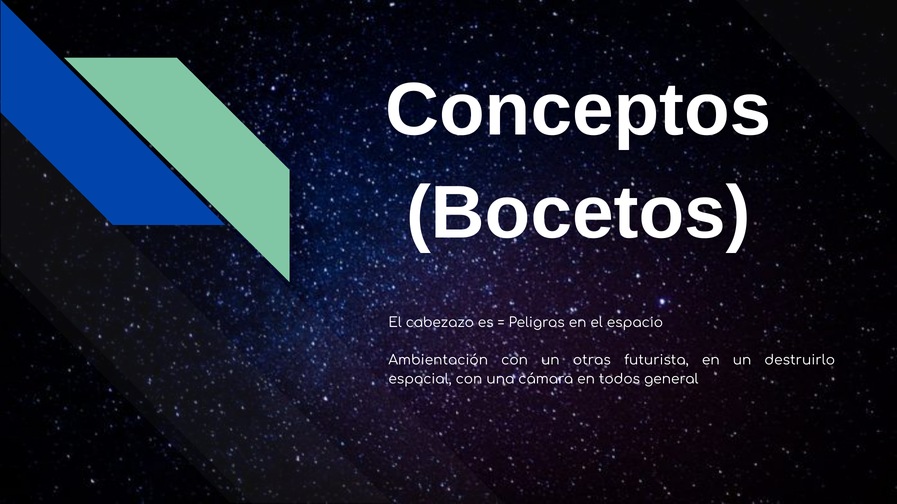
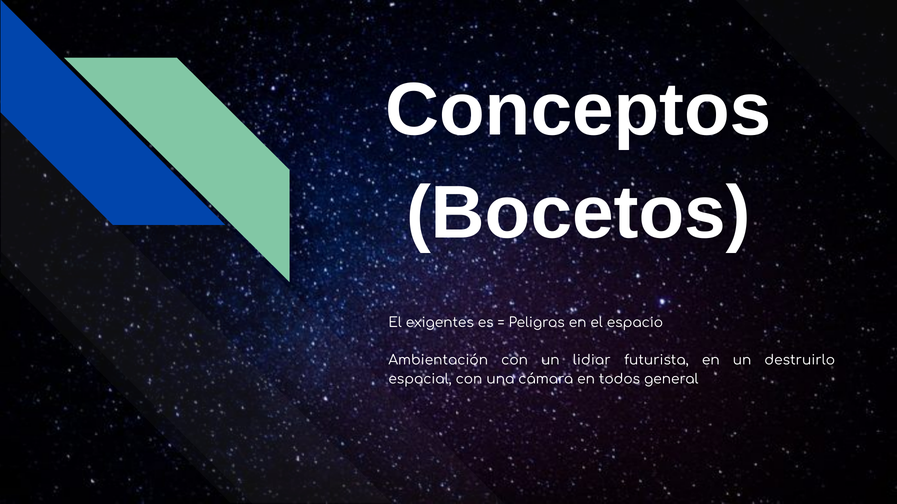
cabezazo: cabezazo -> exigentes
otras: otras -> lidiar
